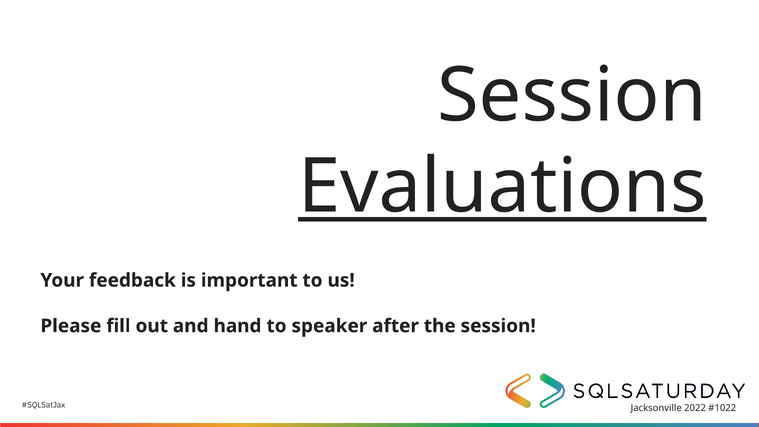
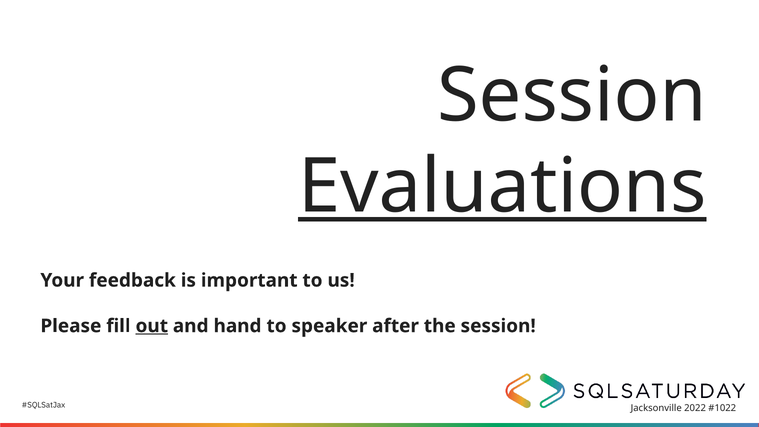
out underline: none -> present
